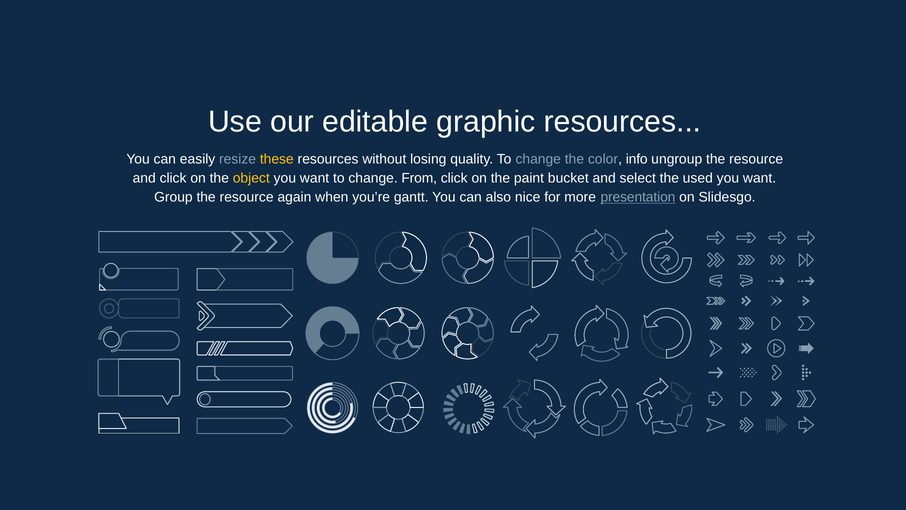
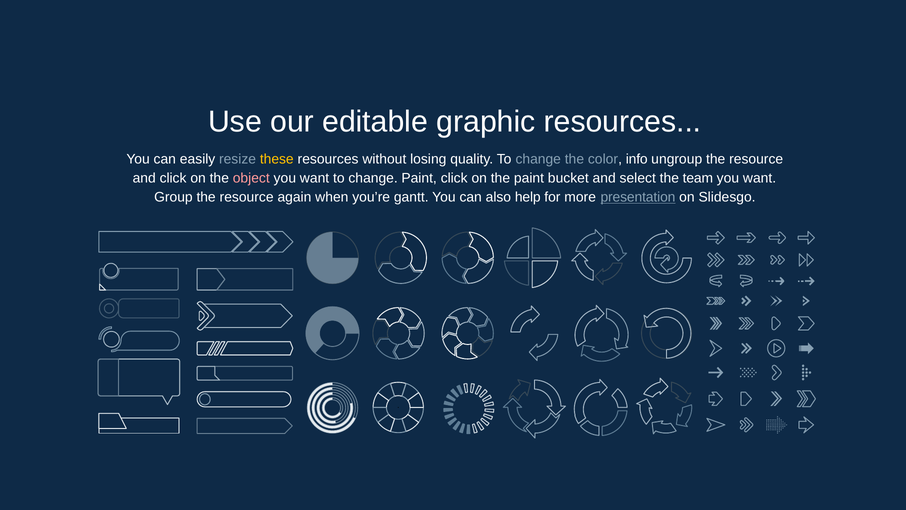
object colour: yellow -> pink
change From: From -> Paint
used: used -> team
nice: nice -> help
